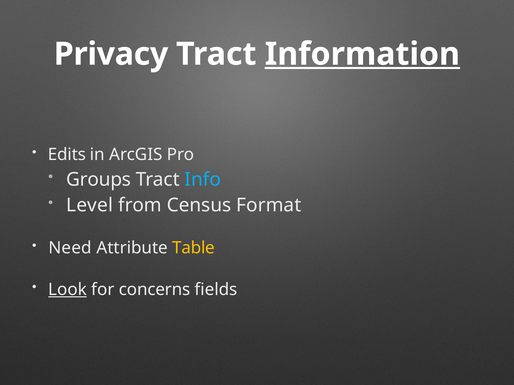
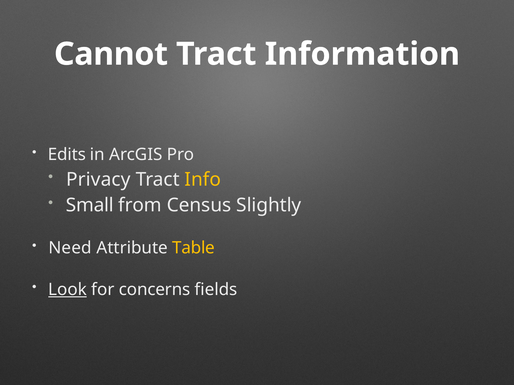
Privacy: Privacy -> Cannot
Information underline: present -> none
Groups: Groups -> Privacy
Info colour: light blue -> yellow
Level: Level -> Small
Format: Format -> Slightly
